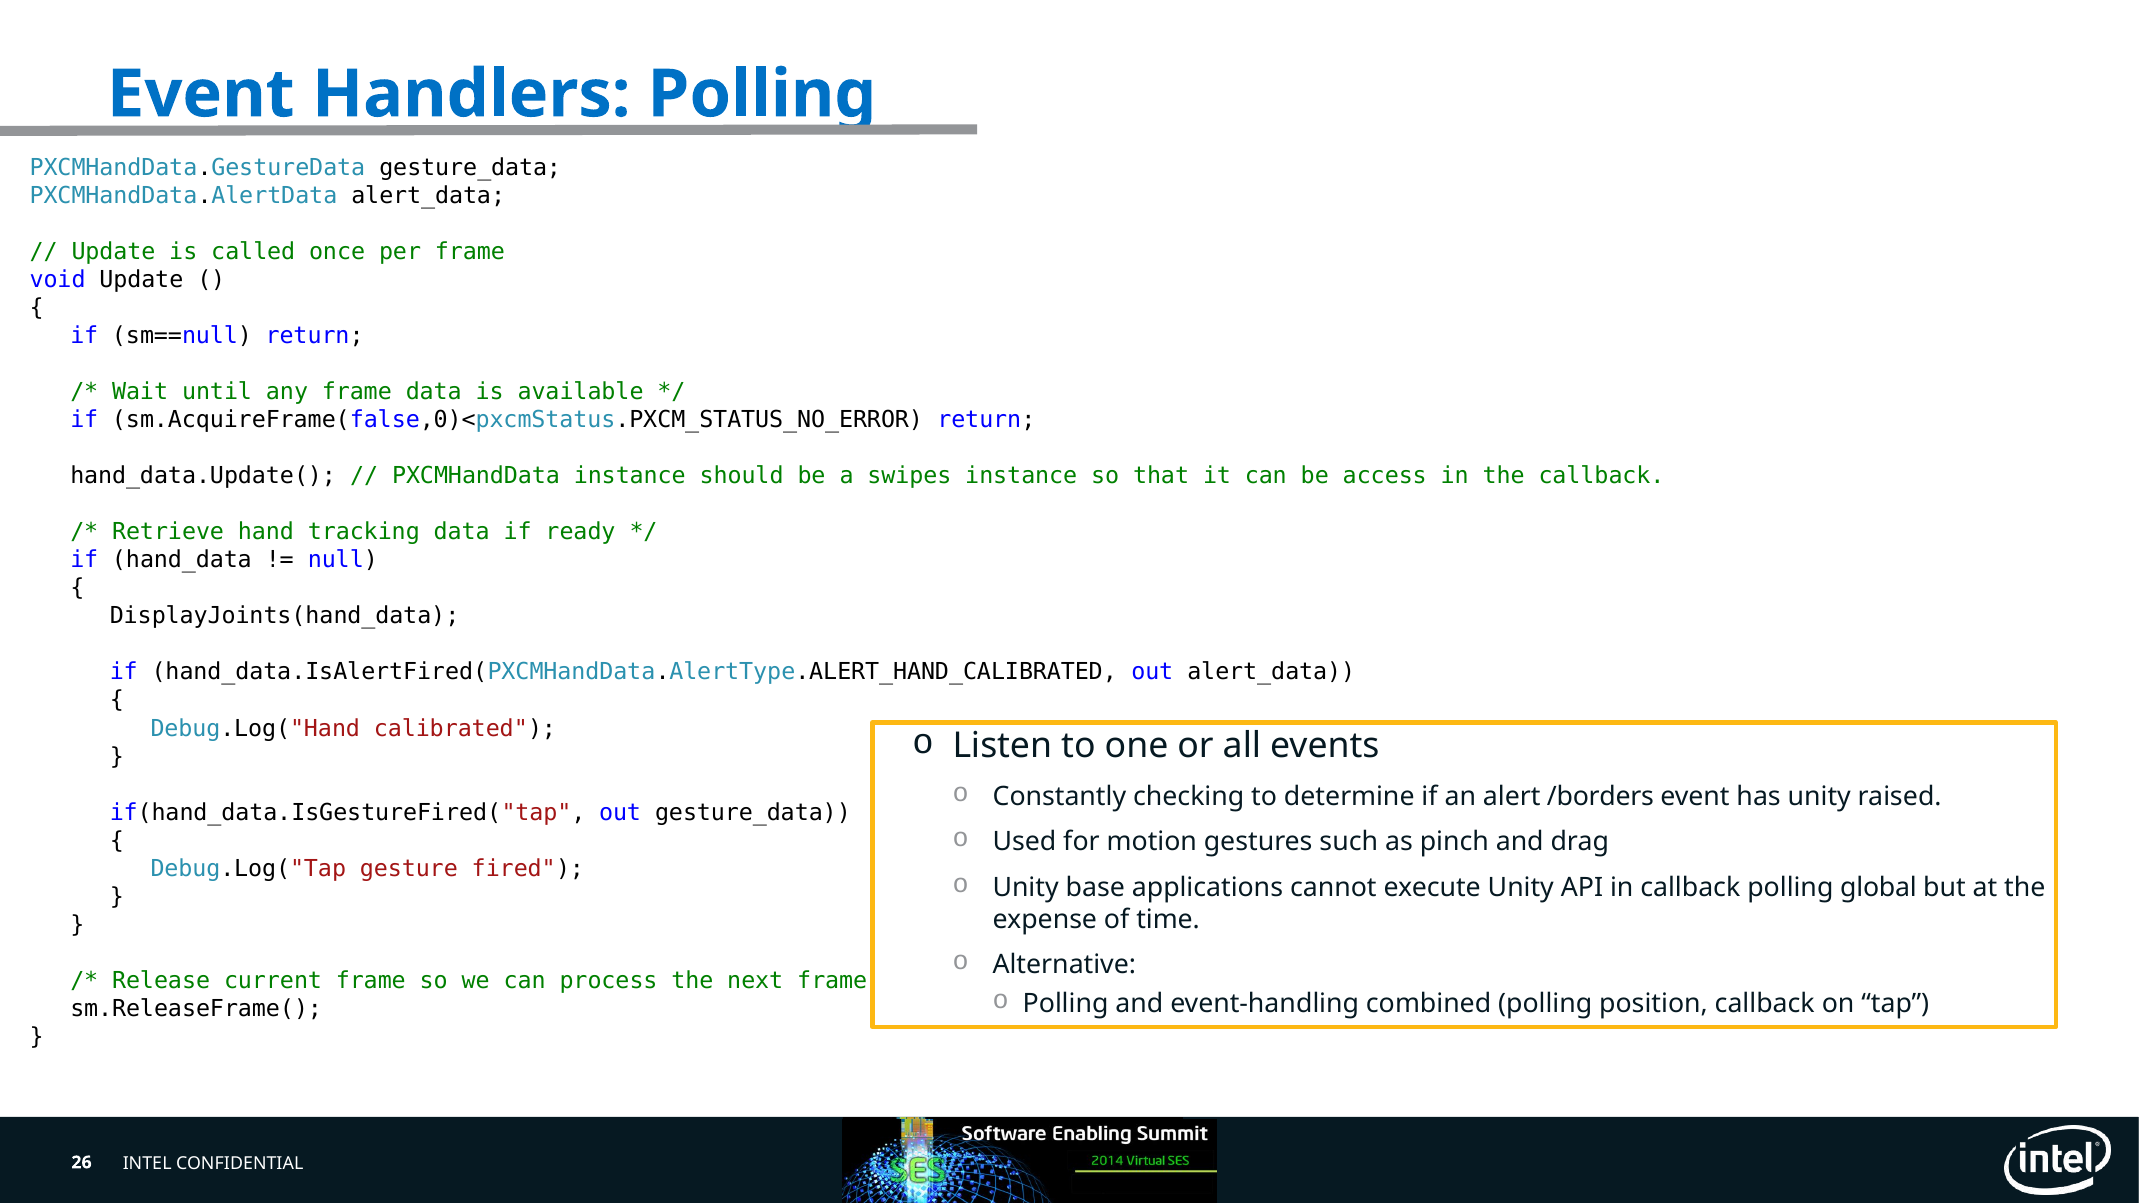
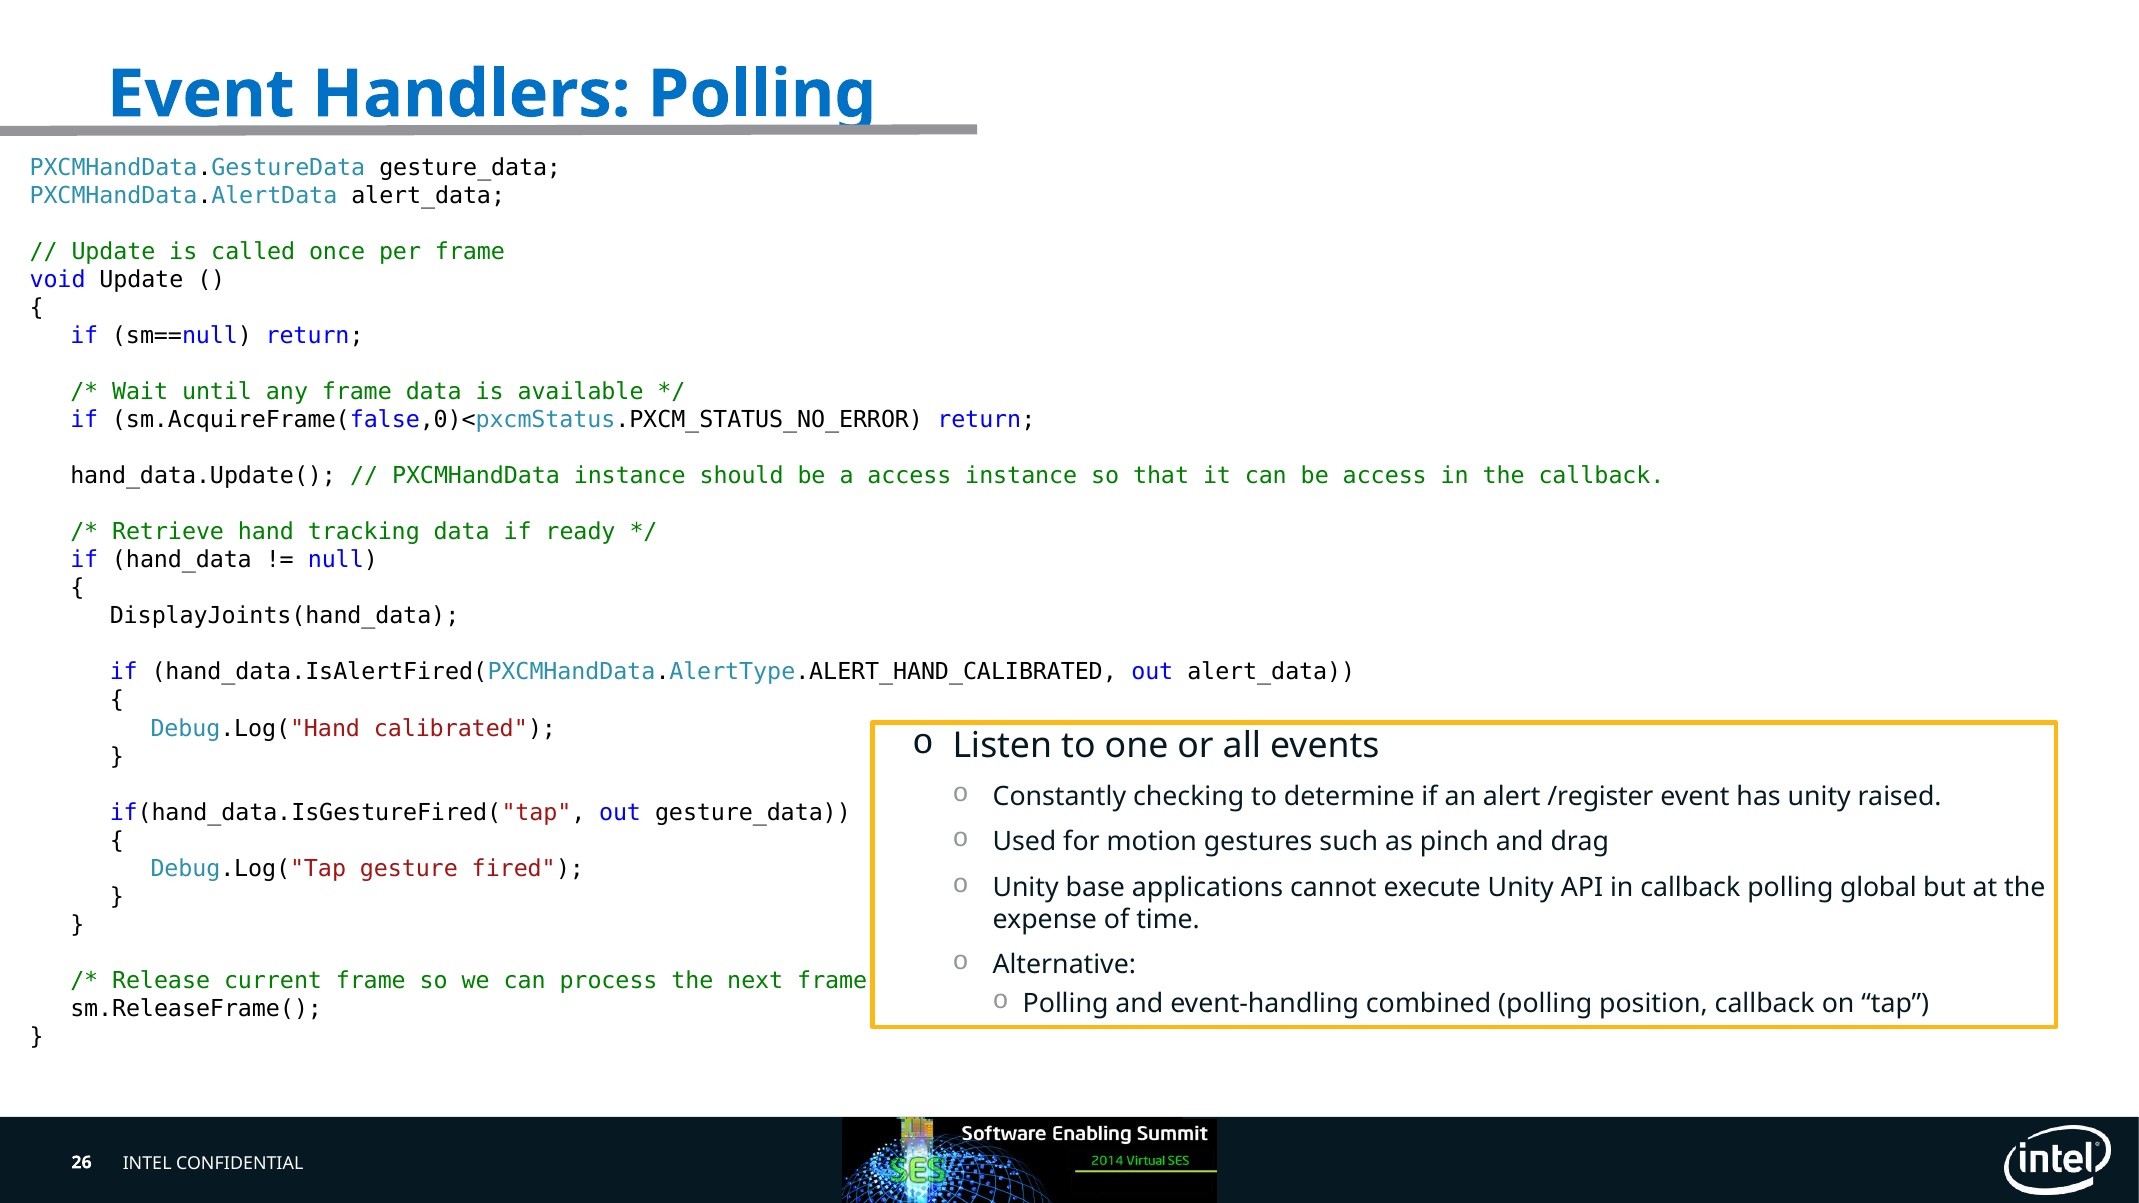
a swipes: swipes -> access
/borders: /borders -> /register
